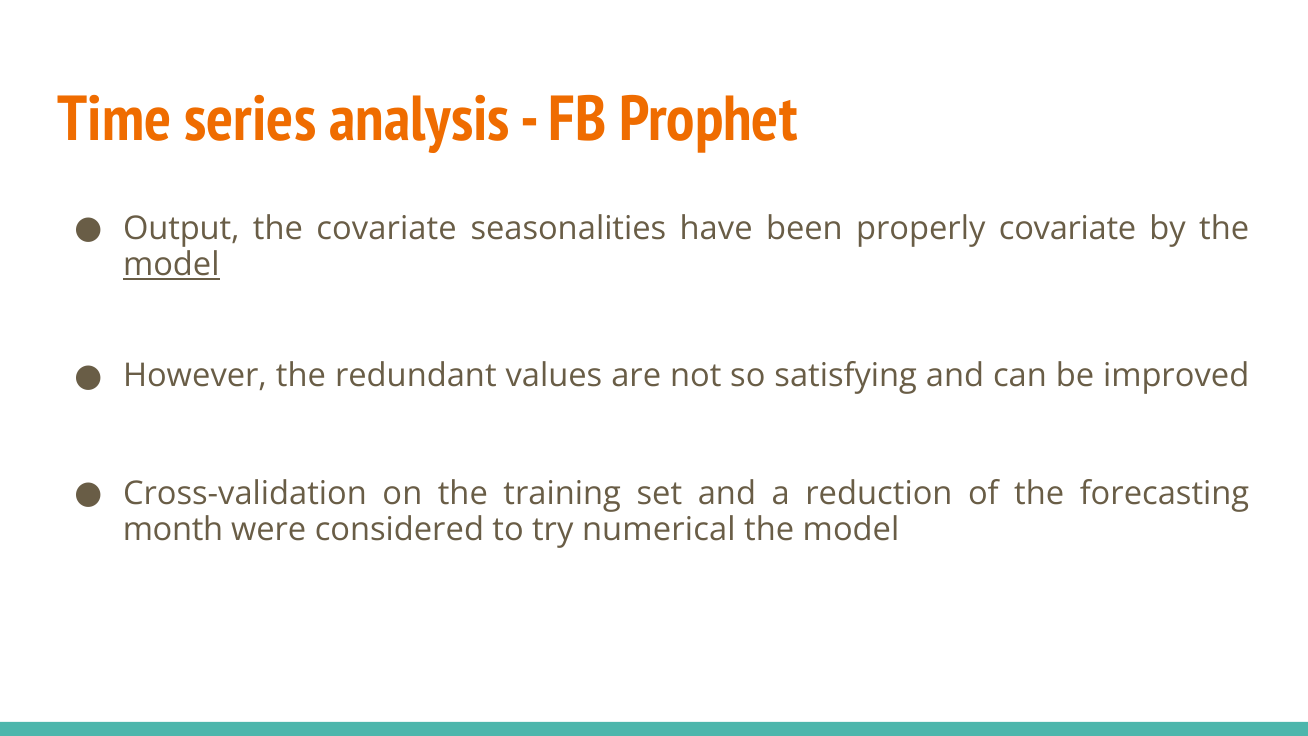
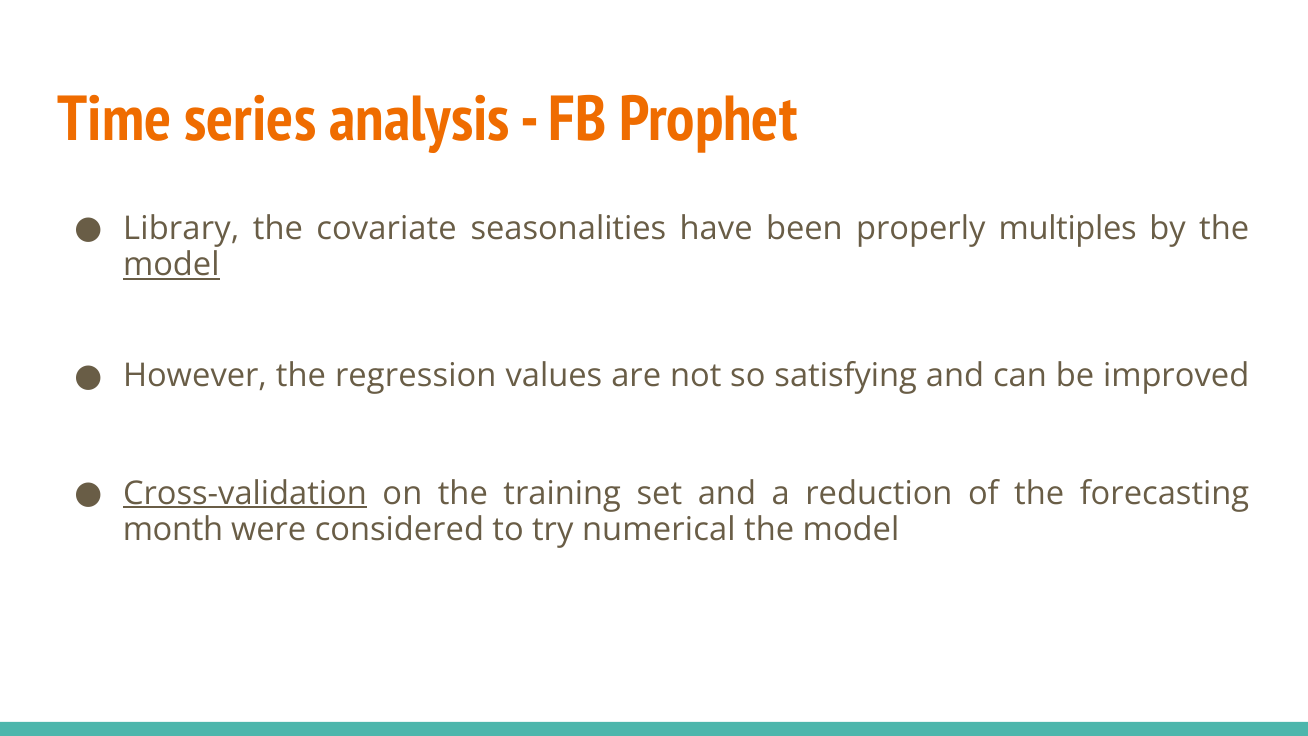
Output: Output -> Library
properly covariate: covariate -> multiples
redundant: redundant -> regression
Cross-validation underline: none -> present
